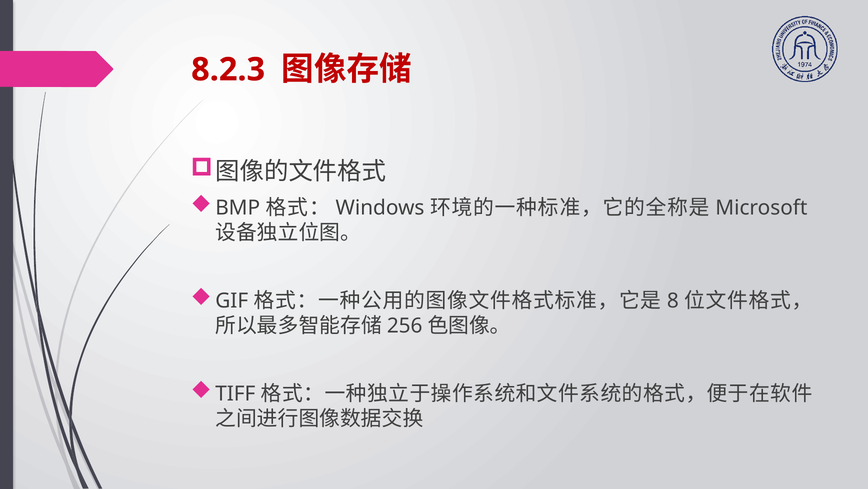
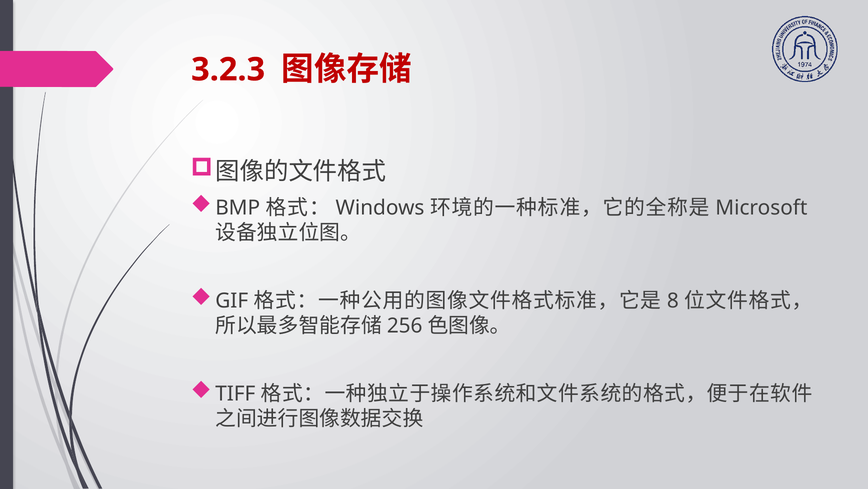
8.2.3: 8.2.3 -> 3.2.3
